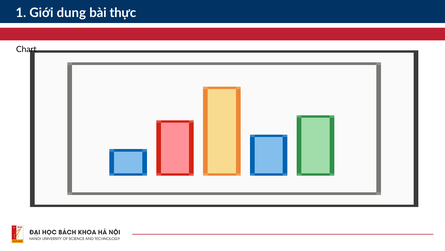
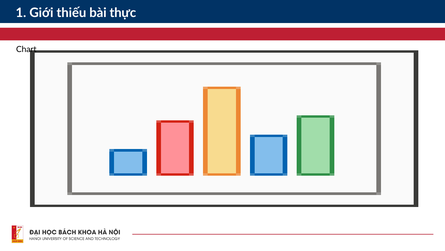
dung: dung -> thiếu
